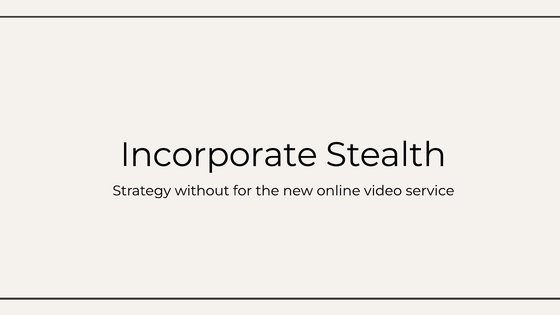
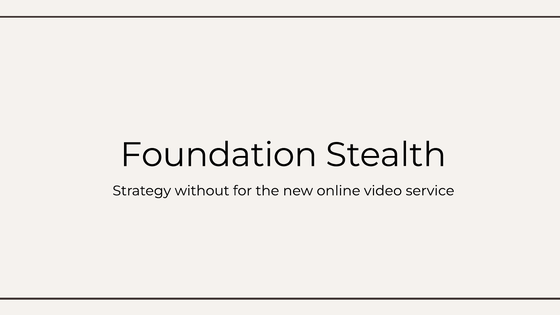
Incorporate: Incorporate -> Foundation
